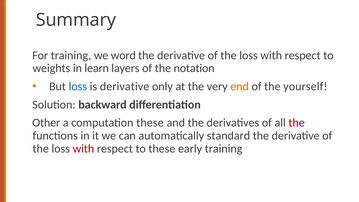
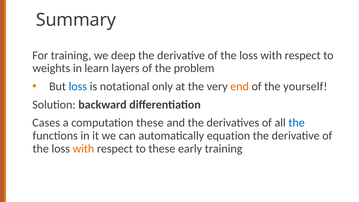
word: word -> deep
notation: notation -> problem
is derivative: derivative -> notational
Other: Other -> Cases
the at (297, 123) colour: red -> blue
standard: standard -> equation
with at (83, 149) colour: red -> orange
